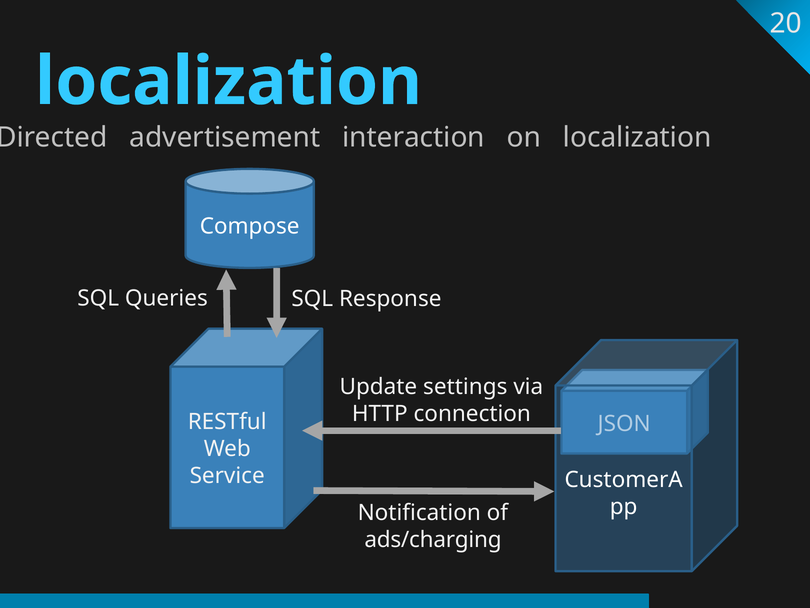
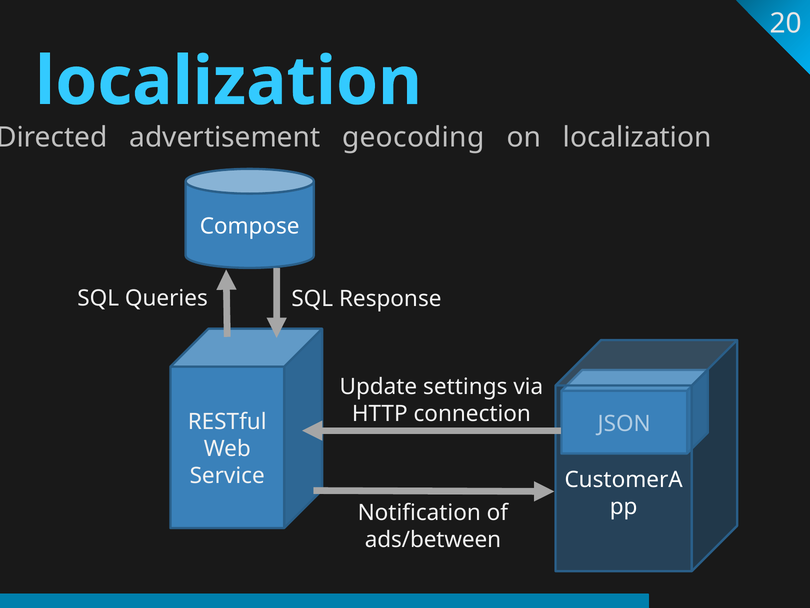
interaction: interaction -> geocoding
ads/charging: ads/charging -> ads/between
